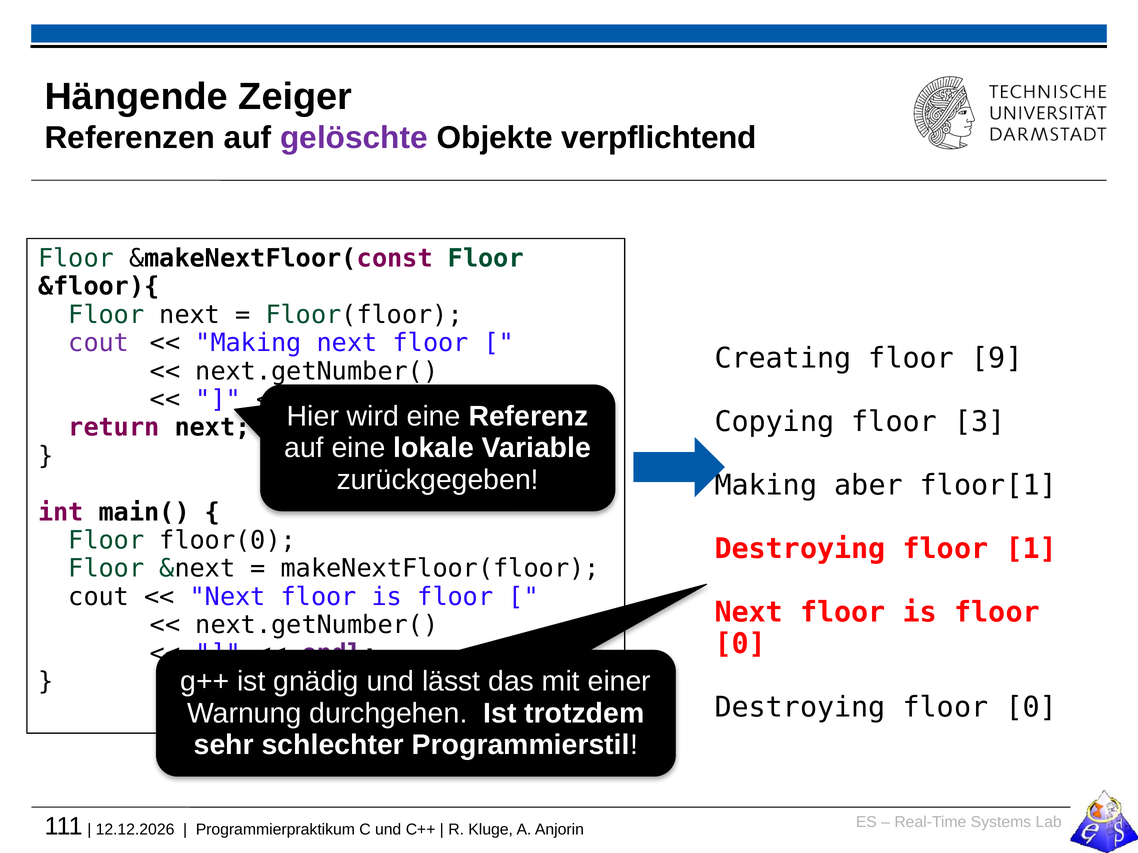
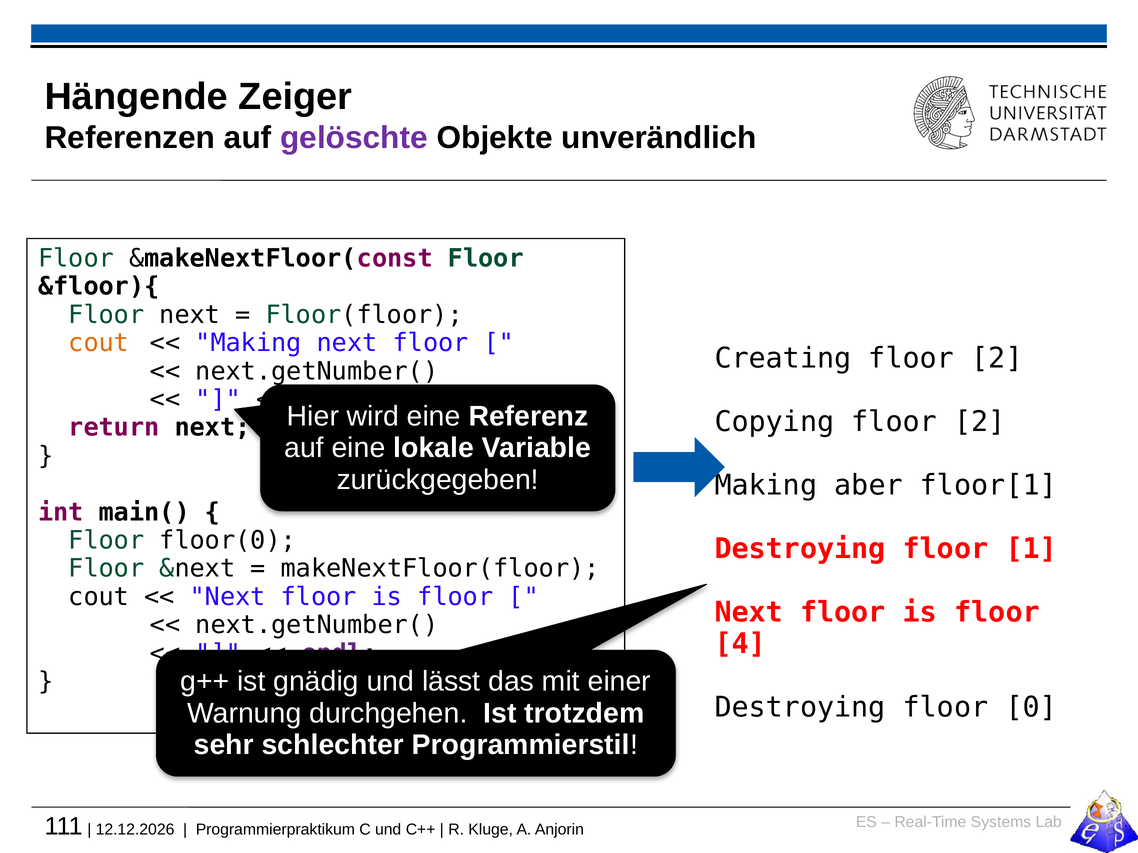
verpflichtend: verpflichtend -> unverändlich
cout at (99, 343) colour: purple -> orange
Creating floor 9: 9 -> 2
Copying floor 3: 3 -> 2
0 at (740, 644): 0 -> 4
